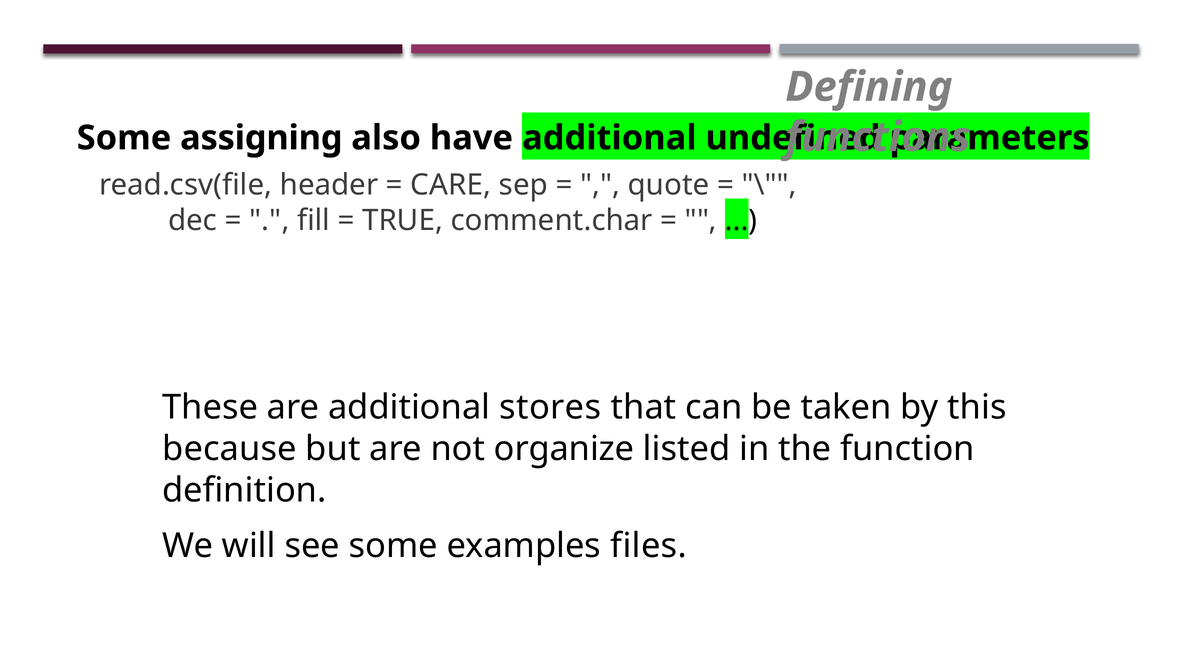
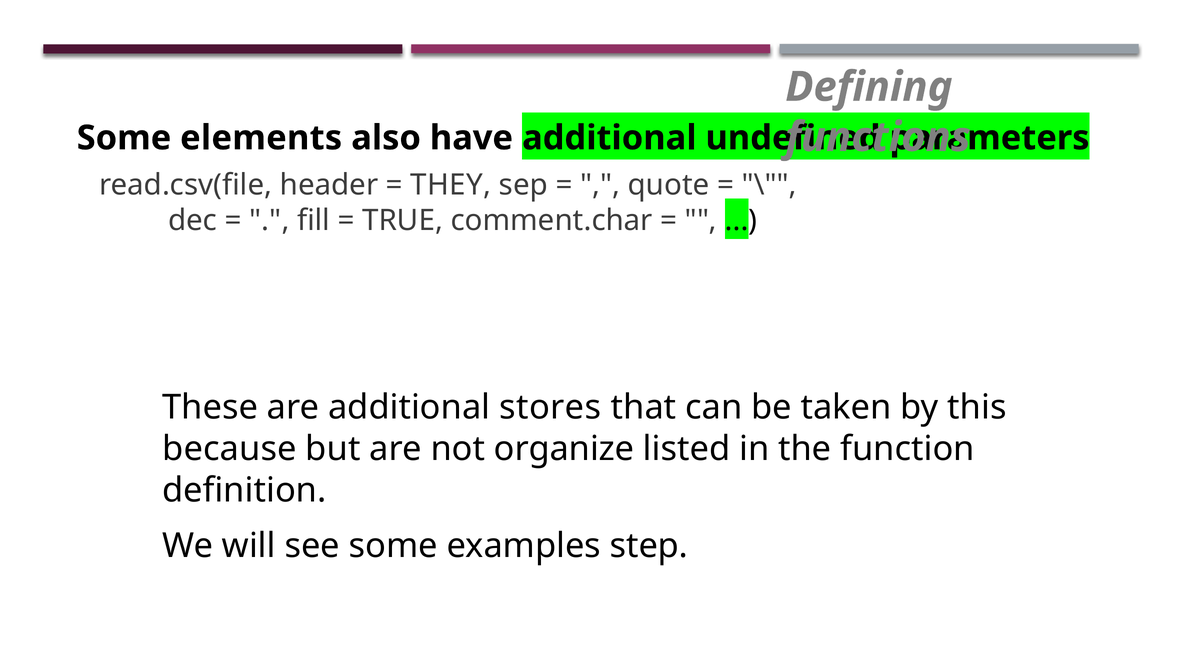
assigning: assigning -> elements
CARE: CARE -> THEY
files: files -> step
